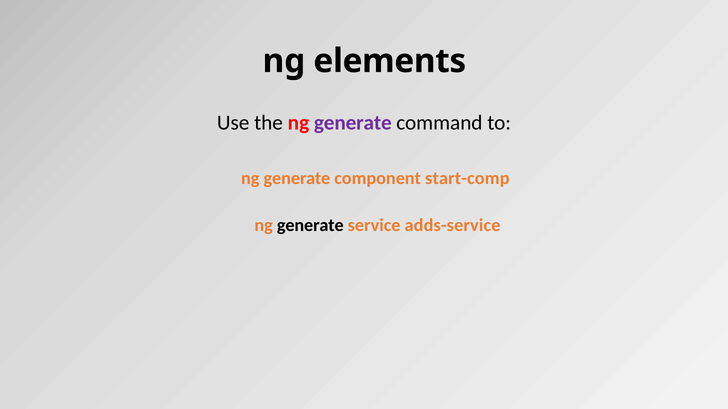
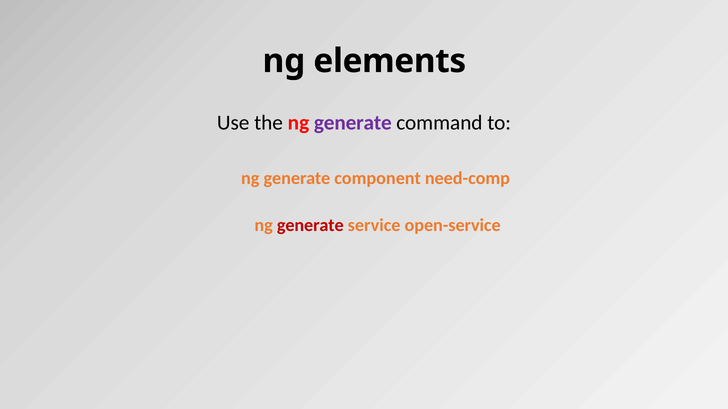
start-comp: start-comp -> need-comp
generate at (310, 226) colour: black -> red
adds-service: adds-service -> open-service
